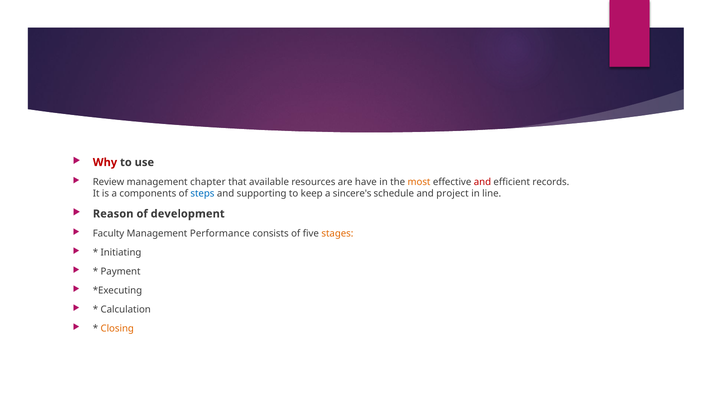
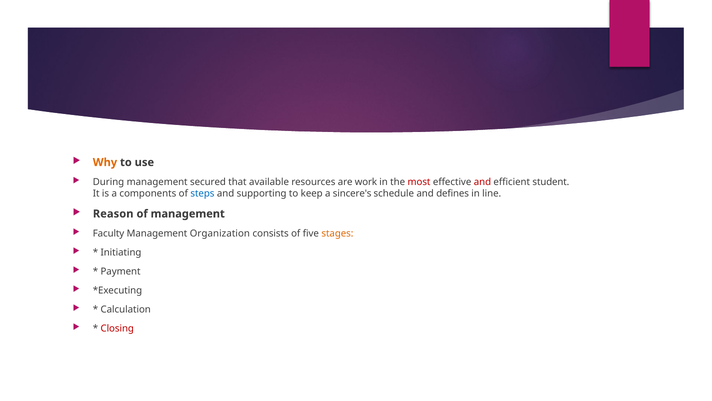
Why colour: red -> orange
Review: Review -> During
chapter: chapter -> secured
have: have -> work
most colour: orange -> red
records: records -> student
project: project -> defines
of development: development -> management
Performance: Performance -> Organization
Closing colour: orange -> red
